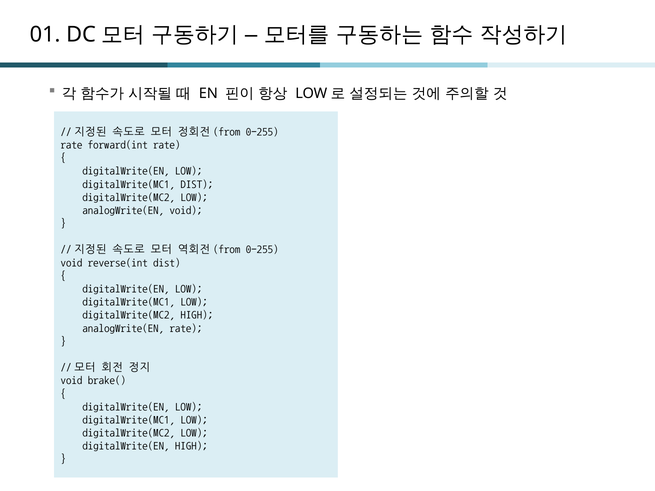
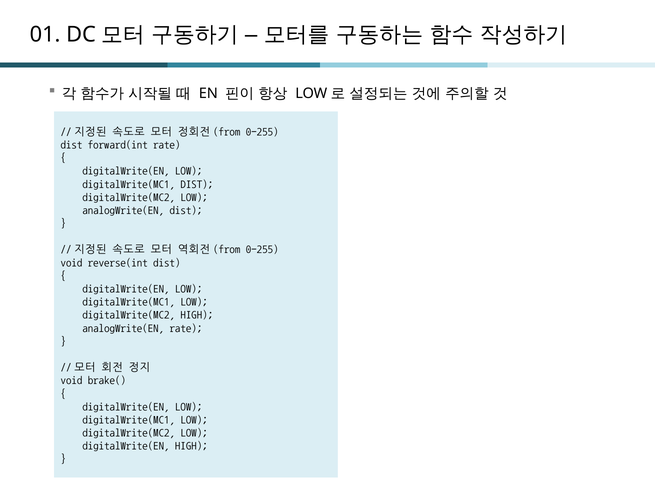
rate at (71, 145): rate -> dist
analogWrite(EN void: void -> dist
